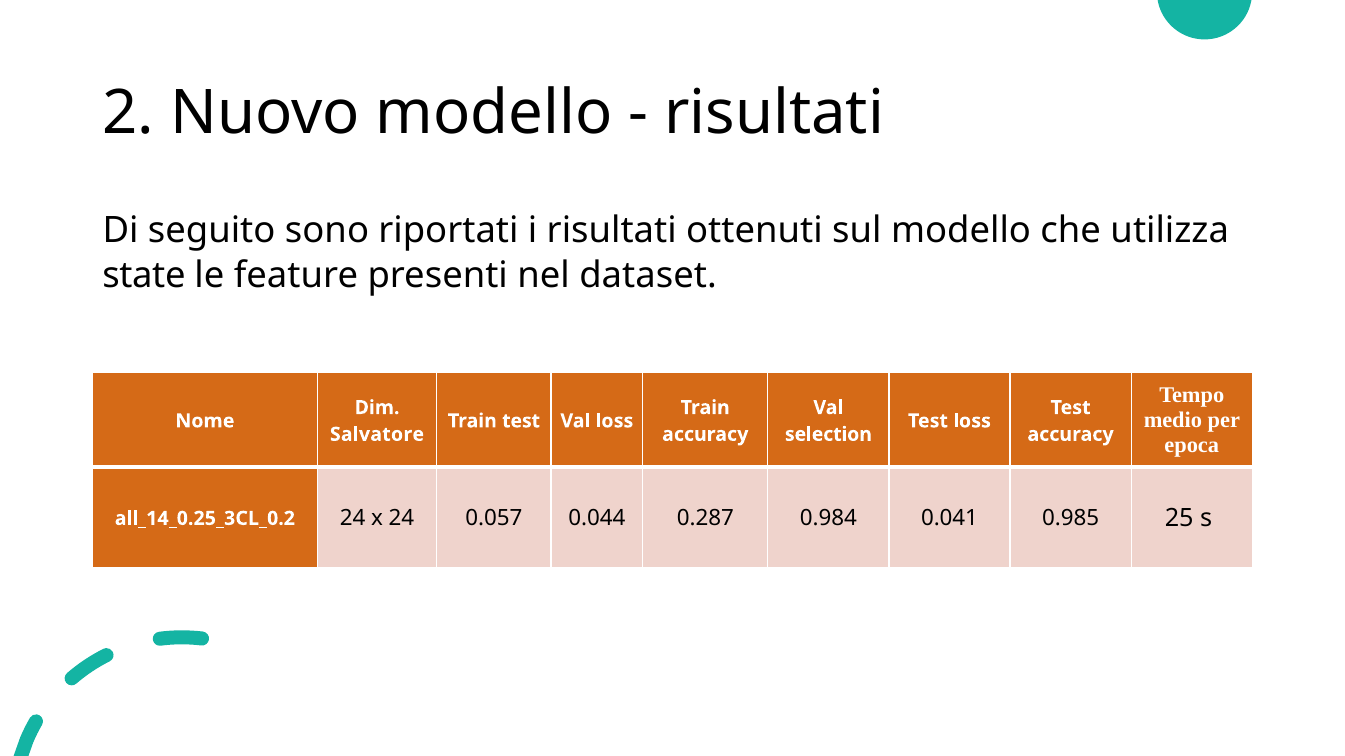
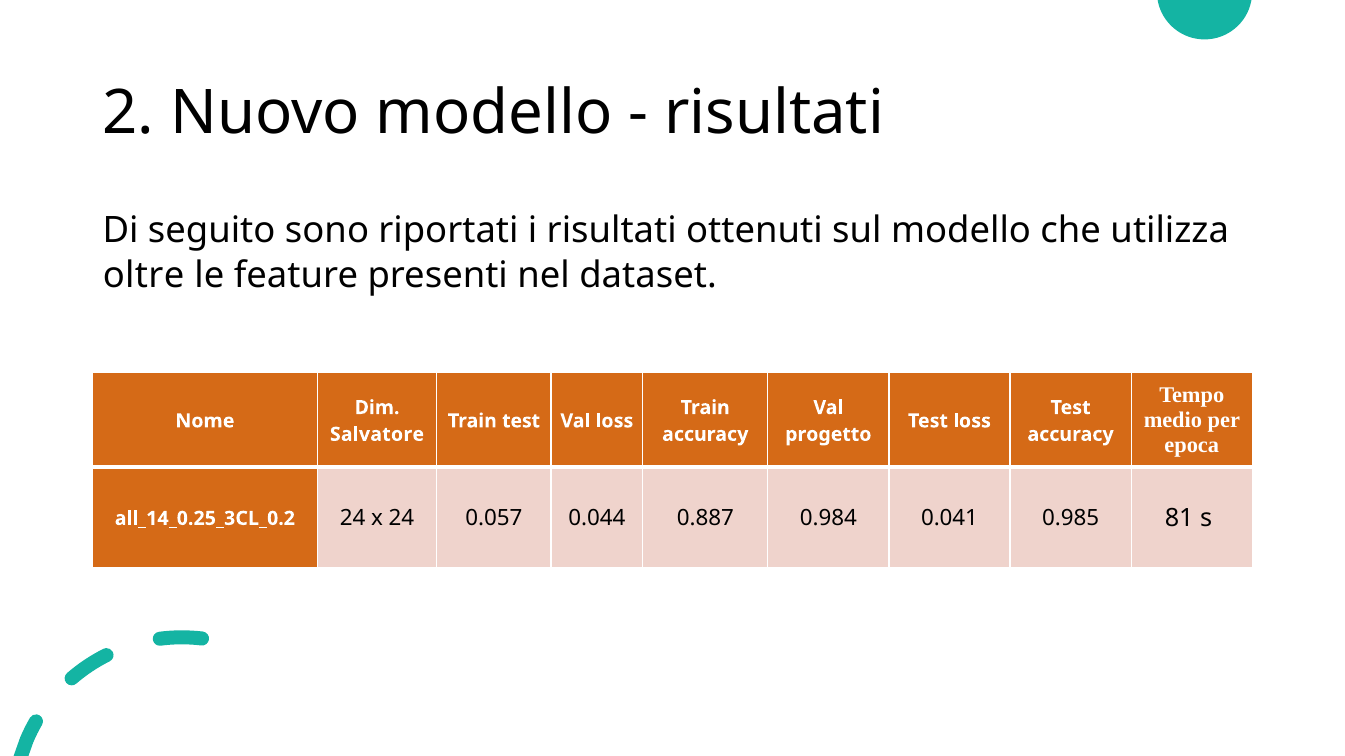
state: state -> oltre
selection: selection -> progetto
0.287: 0.287 -> 0.887
25: 25 -> 81
